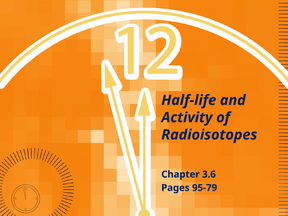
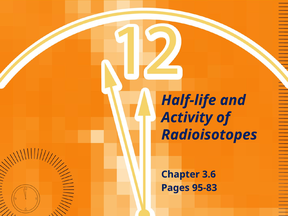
95-79: 95-79 -> 95-83
